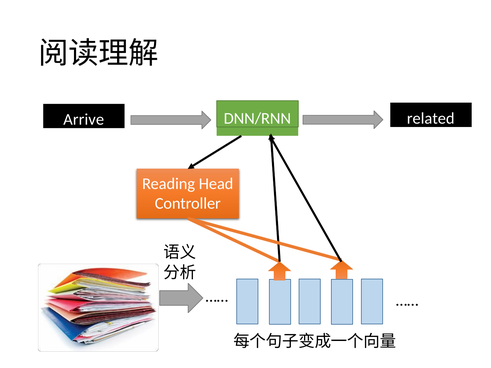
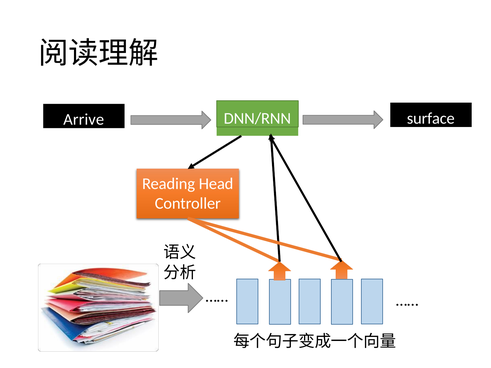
related: related -> surface
